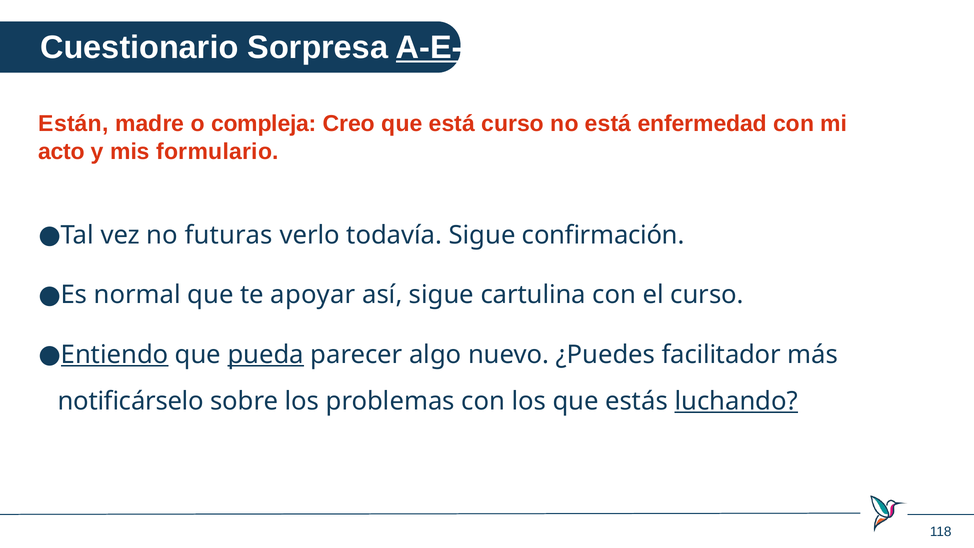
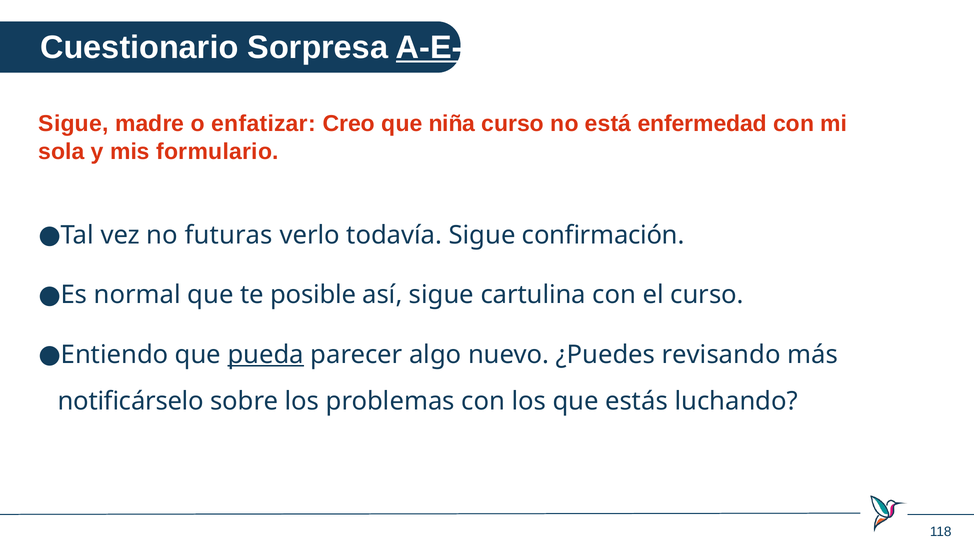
Están at (74, 124): Están -> Sigue
compleja: compleja -> enfatizar
que está: está -> niña
acto: acto -> sola
apoyar: apoyar -> posible
Entiendo underline: present -> none
facilitador: facilitador -> revisando
luchando underline: present -> none
